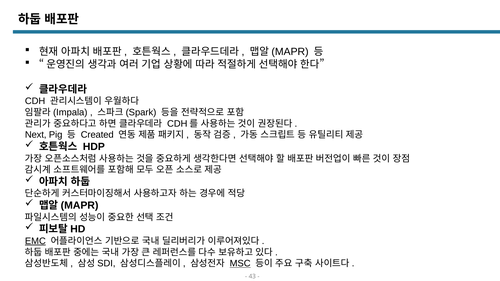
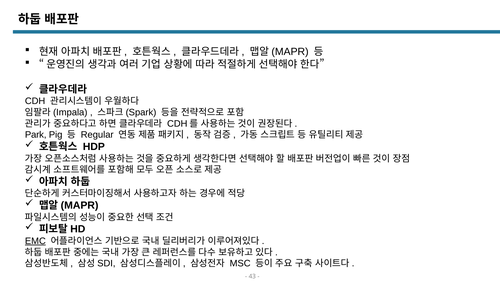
Next: Next -> Park
Created: Created -> Regular
MSC underline: present -> none
